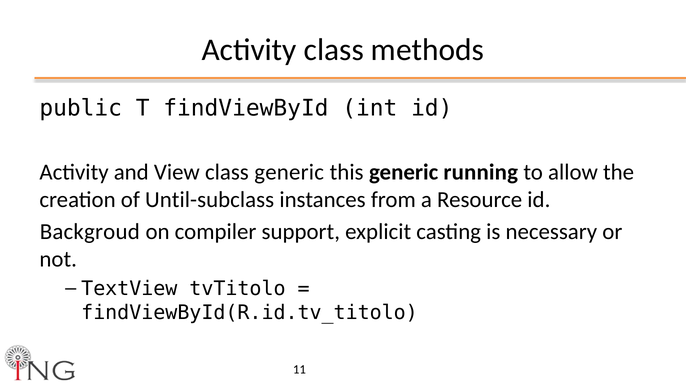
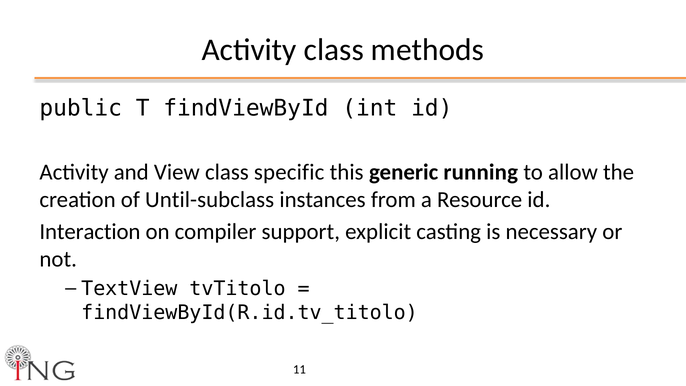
class generic: generic -> specific
Backgroud: Backgroud -> Interaction
